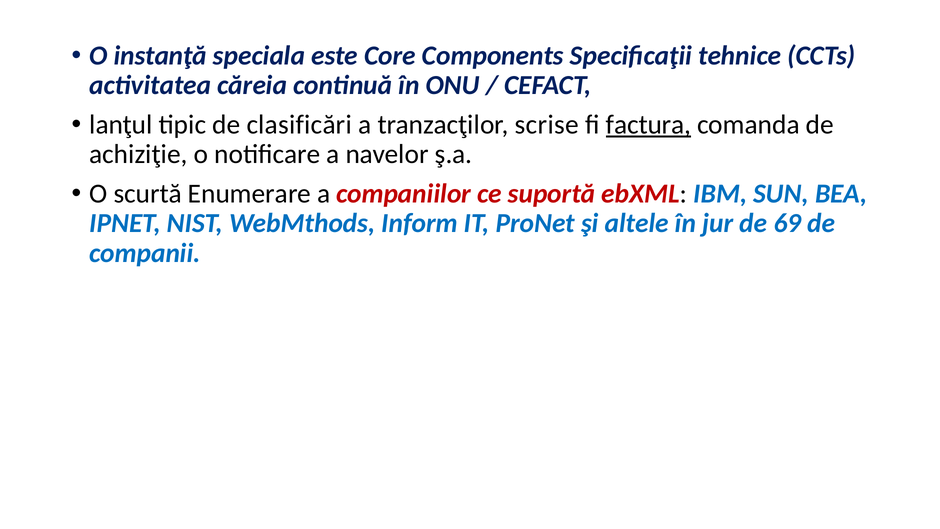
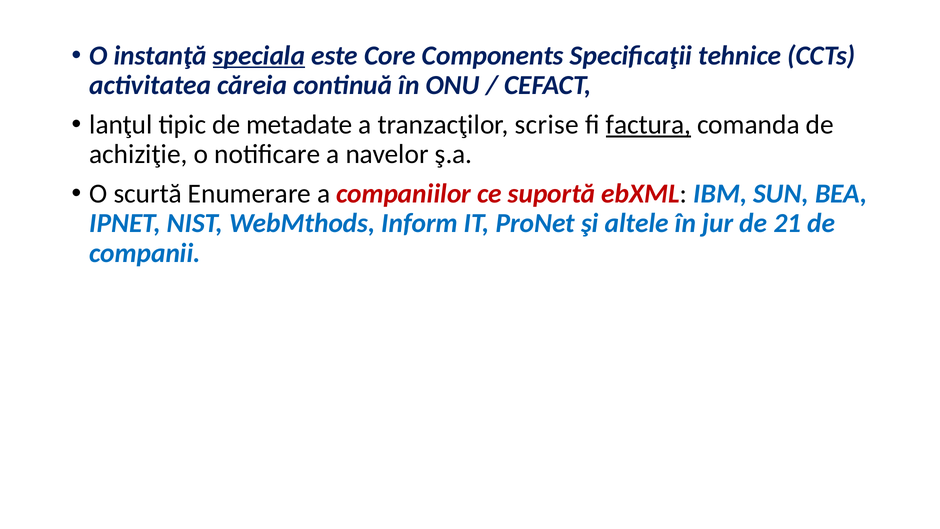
speciala underline: none -> present
clasificări: clasificări -> metadate
69: 69 -> 21
